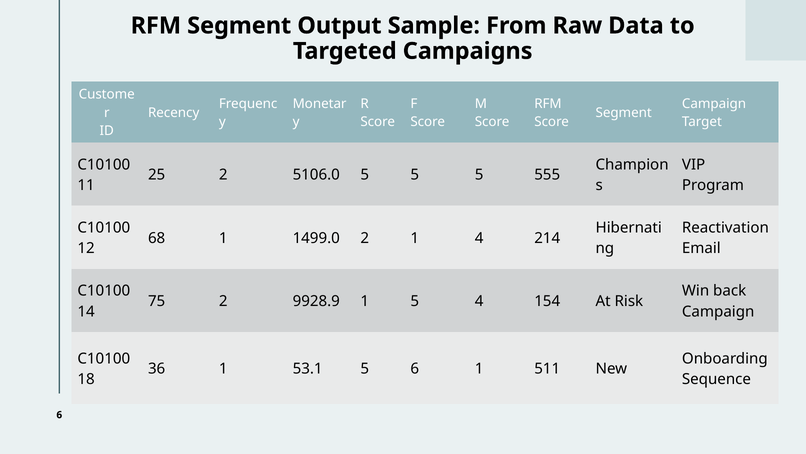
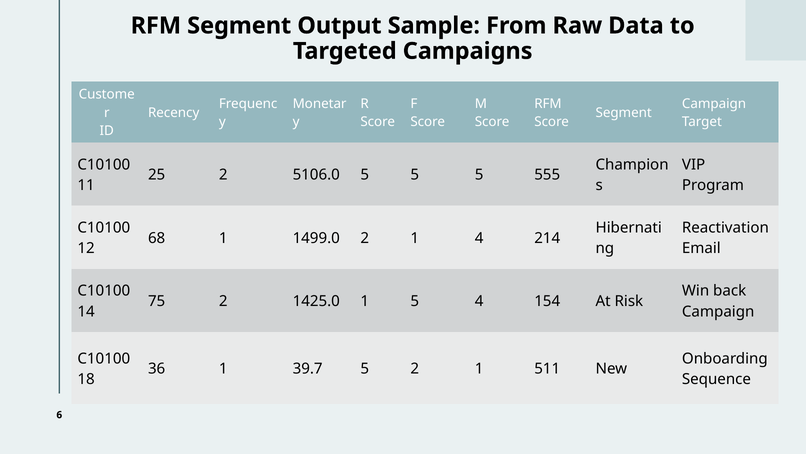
9928.9: 9928.9 -> 1425.0
53.1: 53.1 -> 39.7
5 6: 6 -> 2
